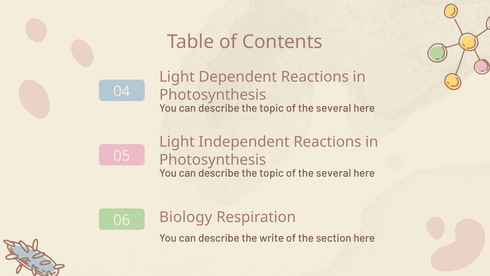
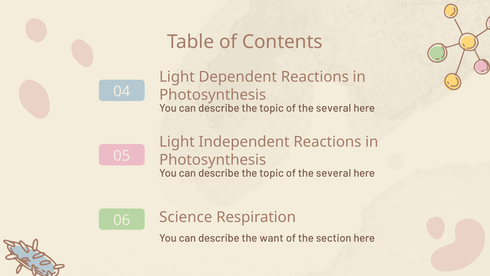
Biology: Biology -> Science
write: write -> want
